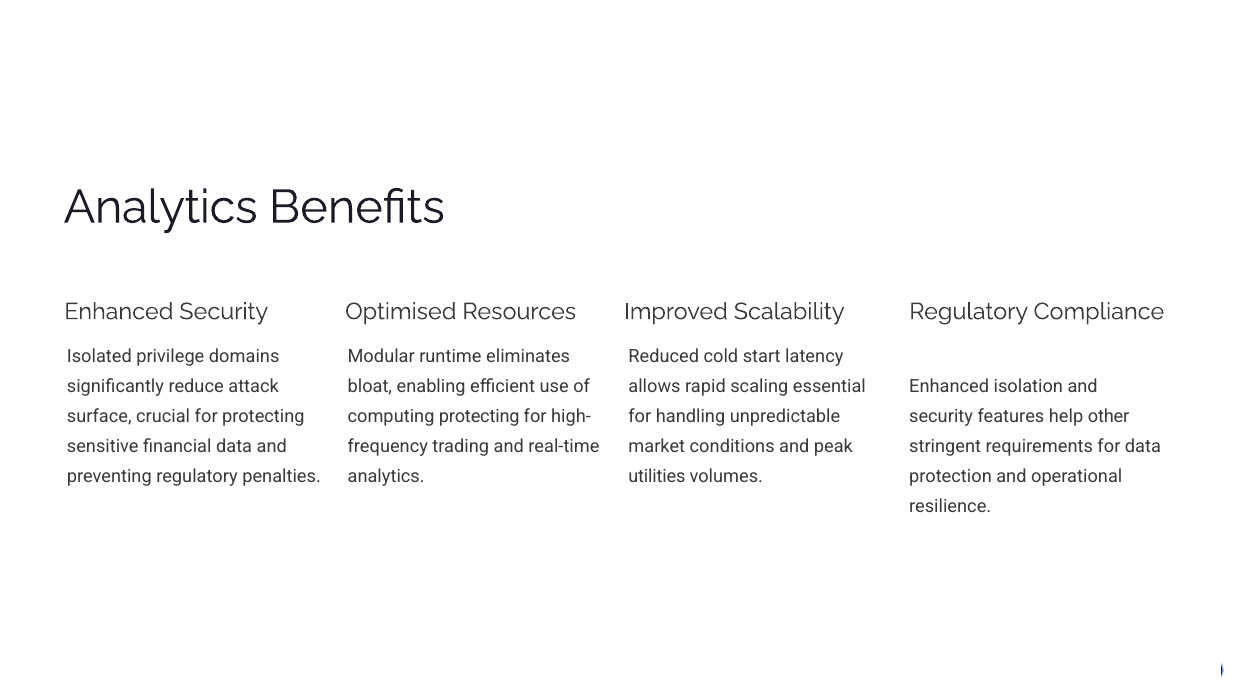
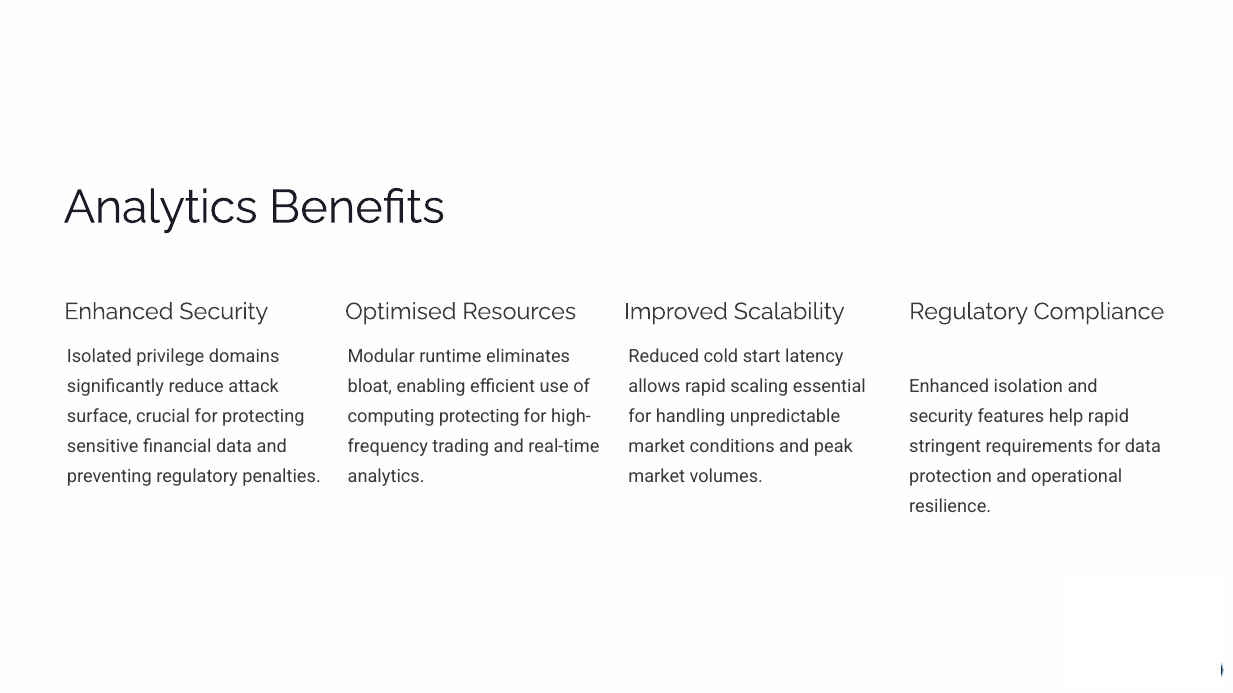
help other: other -> rapid
utilities at (657, 477): utilities -> market
